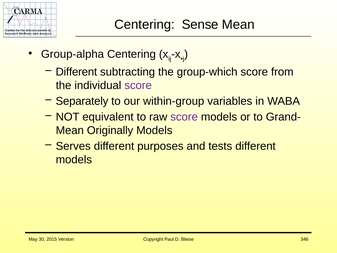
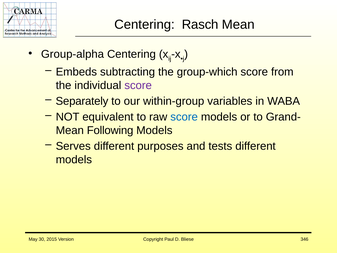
Sense: Sense -> Rasch
Different at (76, 72): Different -> Embeds
score at (184, 117) colour: purple -> blue
Originally: Originally -> Following
